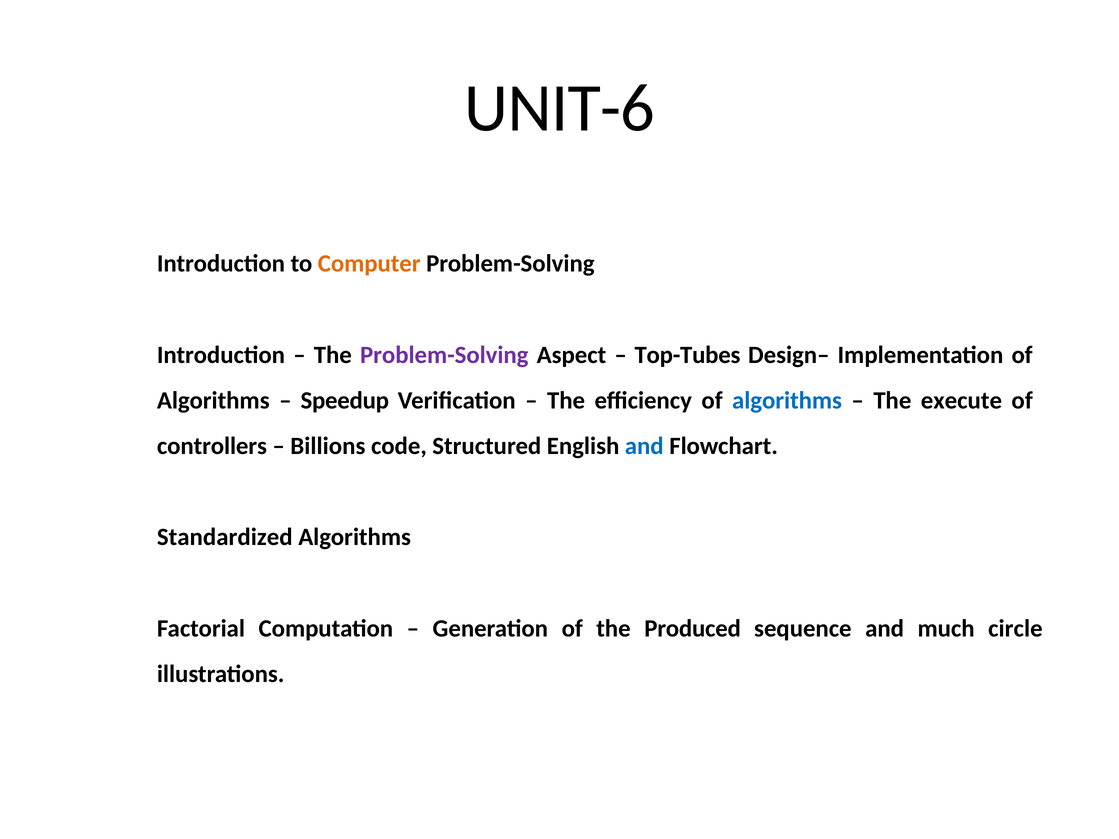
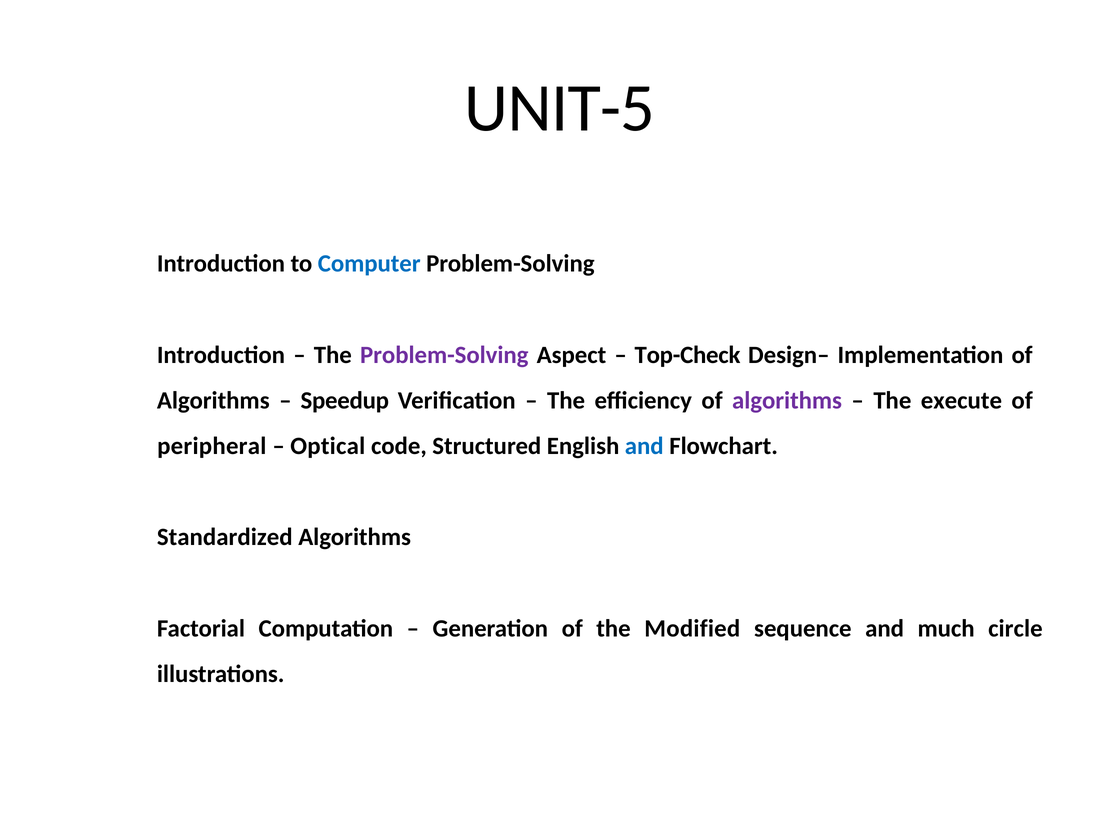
UNIT-6: UNIT-6 -> UNIT-5
Computer colour: orange -> blue
Top-Tubes: Top-Tubes -> Top-Check
algorithms at (787, 401) colour: blue -> purple
controllers: controllers -> peripheral
Billions: Billions -> Optical
Produced: Produced -> Modified
